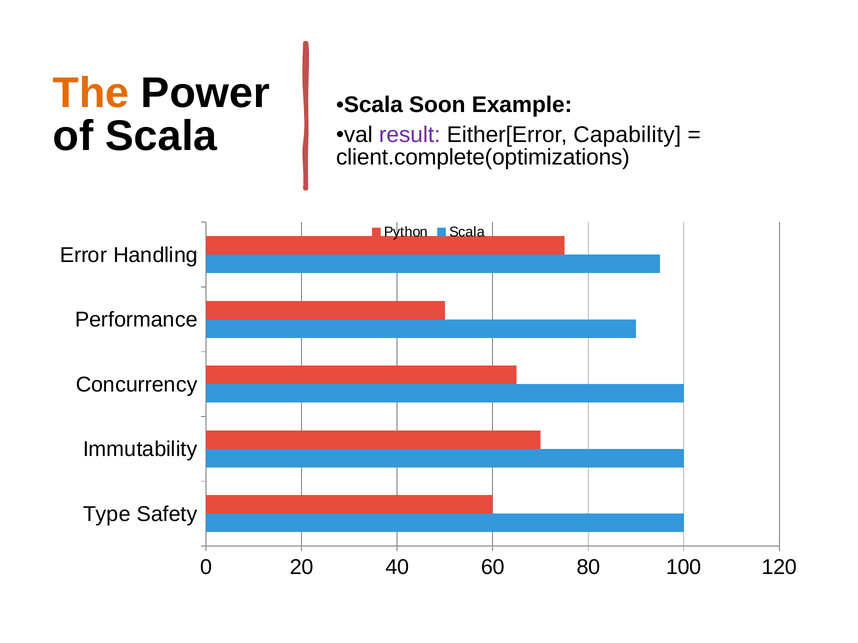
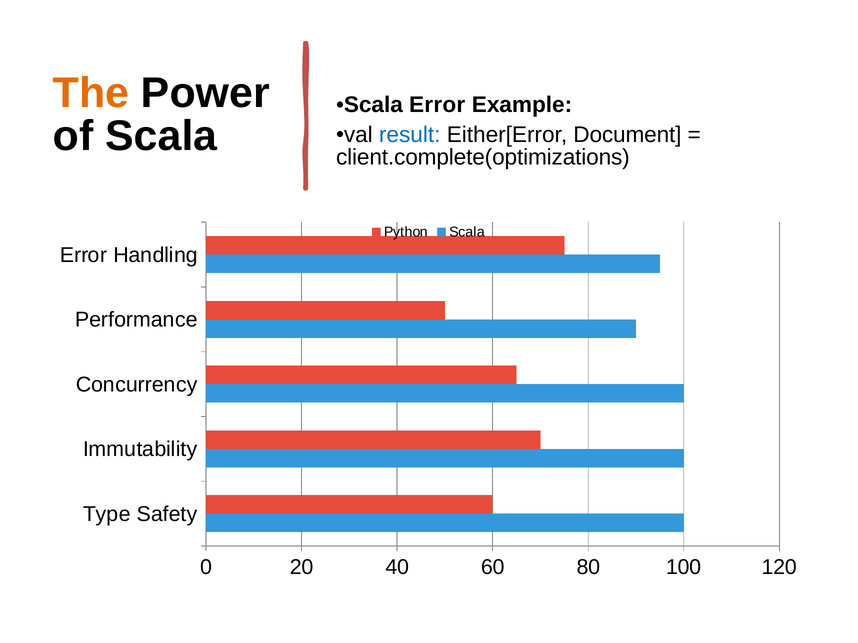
Scala Soon: Soon -> Error
result colour: purple -> blue
Capability: Capability -> Document
